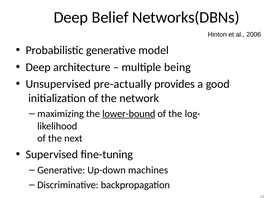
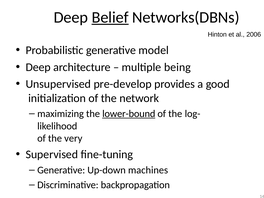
Belief underline: none -> present
pre-actually: pre-actually -> pre-develop
next: next -> very
